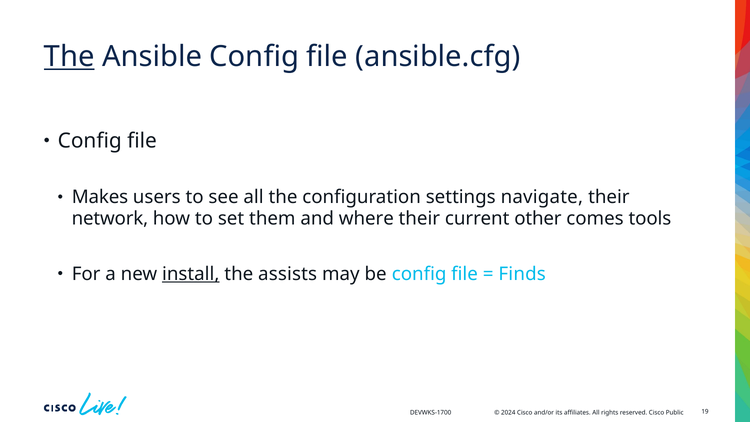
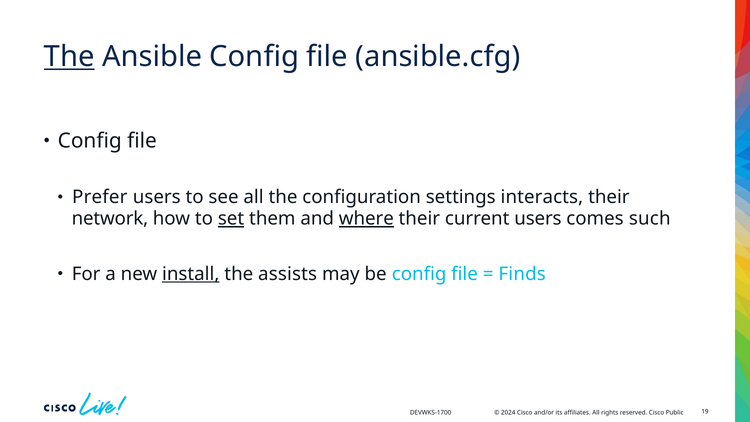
Makes: Makes -> Prefer
navigate: navigate -> interacts
set underline: none -> present
where underline: none -> present
current other: other -> users
tools: tools -> such
